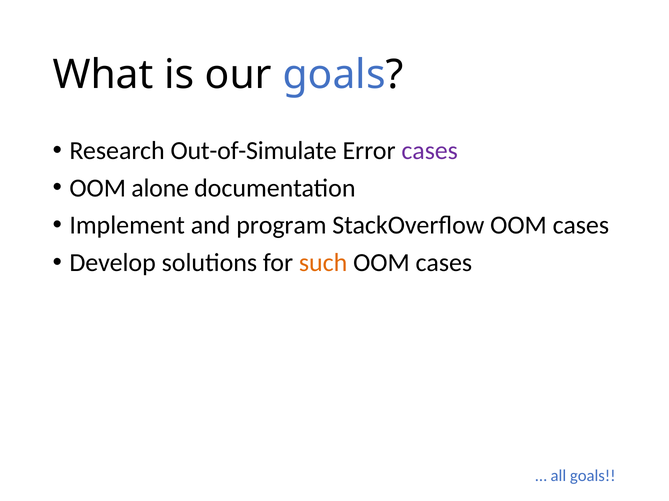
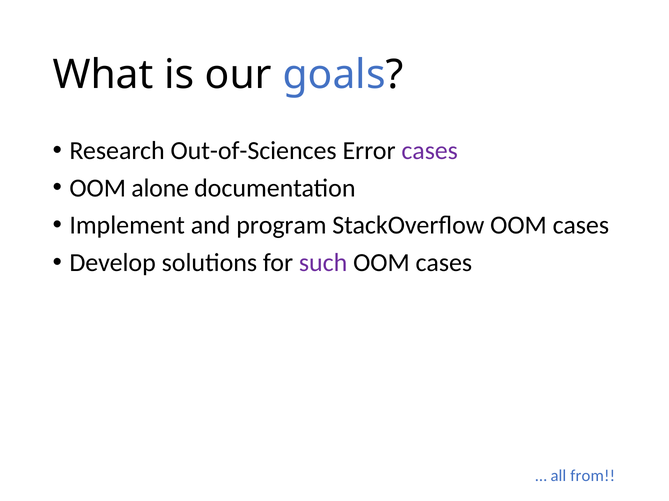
Out-of-Simulate: Out-of-Simulate -> Out-of-Sciences
such colour: orange -> purple
all goals: goals -> from
